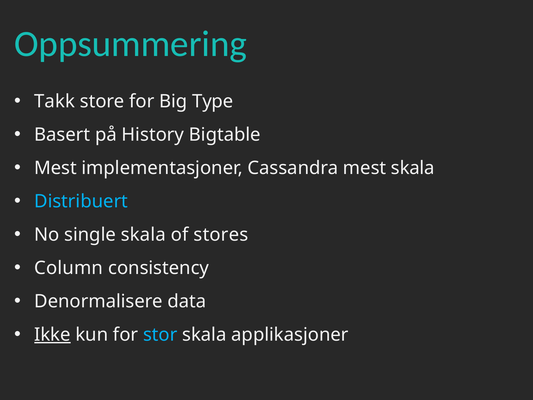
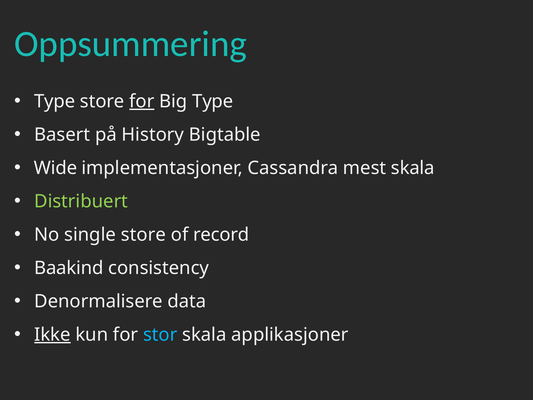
Takk at (55, 101): Takk -> Type
for at (142, 101) underline: none -> present
Mest at (55, 168): Mest -> Wide
Distribuert colour: light blue -> light green
single skala: skala -> store
stores: stores -> record
Column: Column -> Baakind
